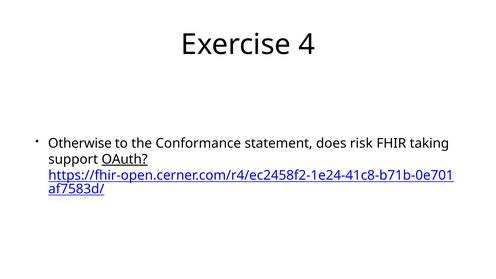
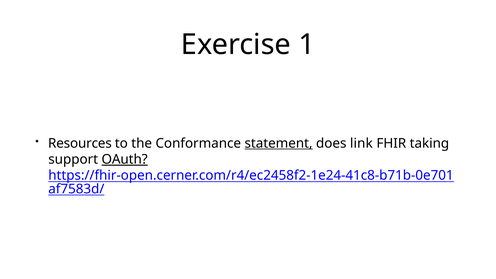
4: 4 -> 1
Otherwise: Otherwise -> Resources
statement underline: none -> present
risk: risk -> link
